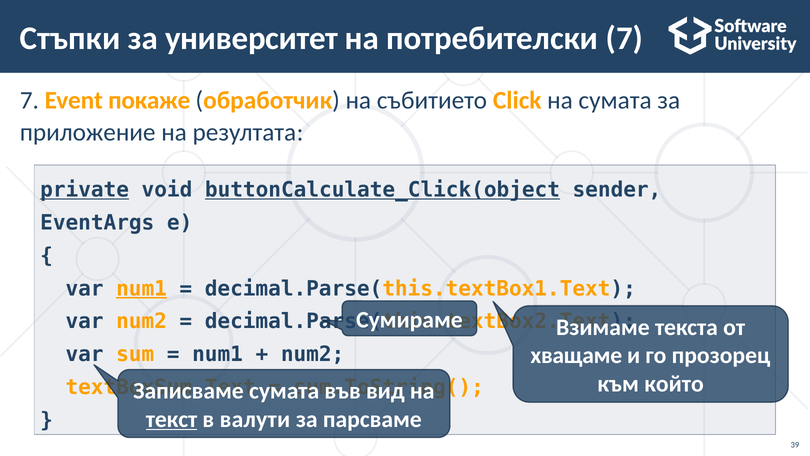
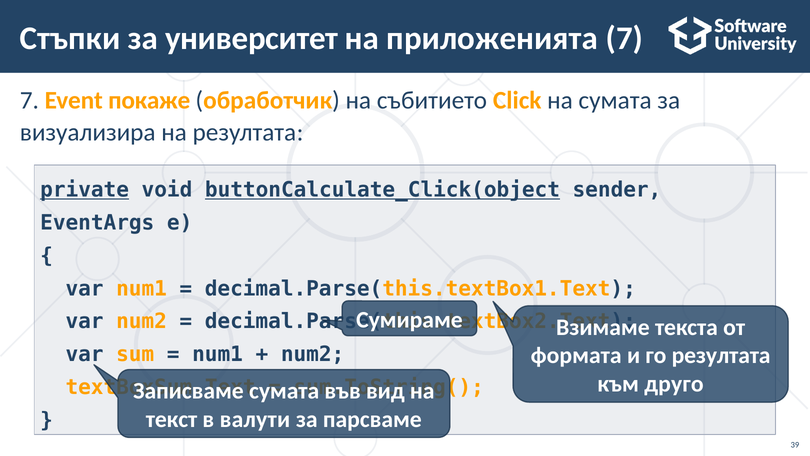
потребителски: потребителски -> приложенията
приложение: приложение -> визуализира
num1 at (142, 288) underline: present -> none
хващаме: хващаме -> формата
го прозорец: прозорец -> резултата
който: който -> друго
текст underline: present -> none
